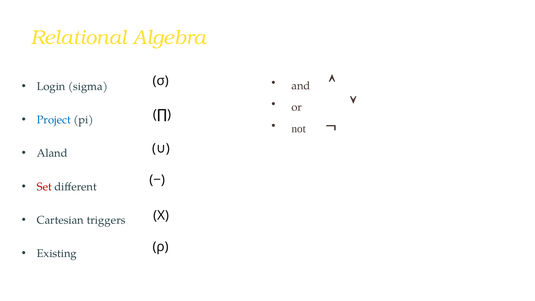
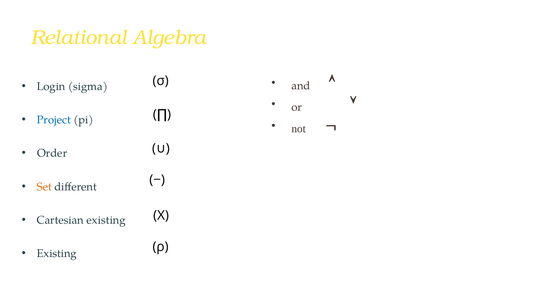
Aland: Aland -> Order
Set colour: red -> orange
Cartesian triggers: triggers -> existing
